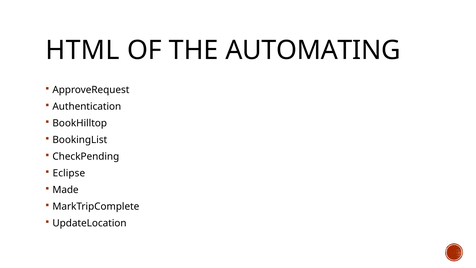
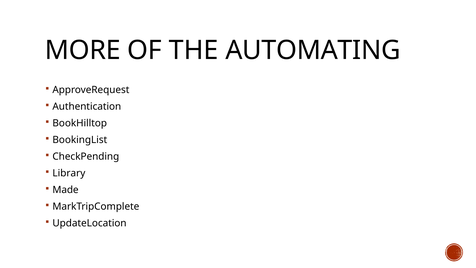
HTML: HTML -> MORE
Eclipse: Eclipse -> Library
